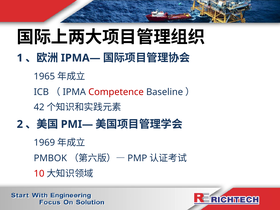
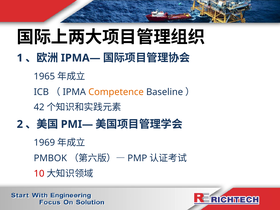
Competence colour: red -> orange
